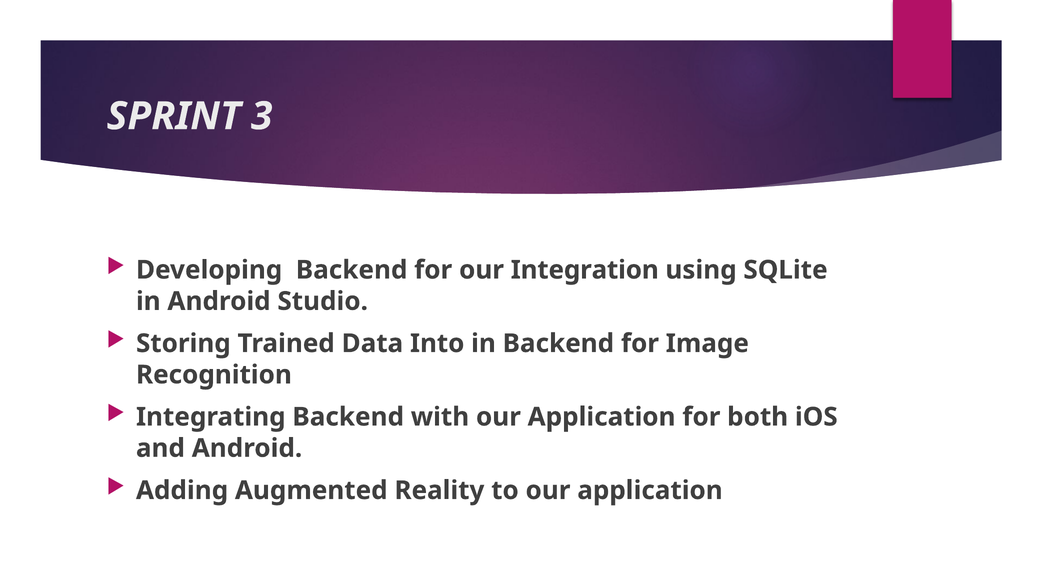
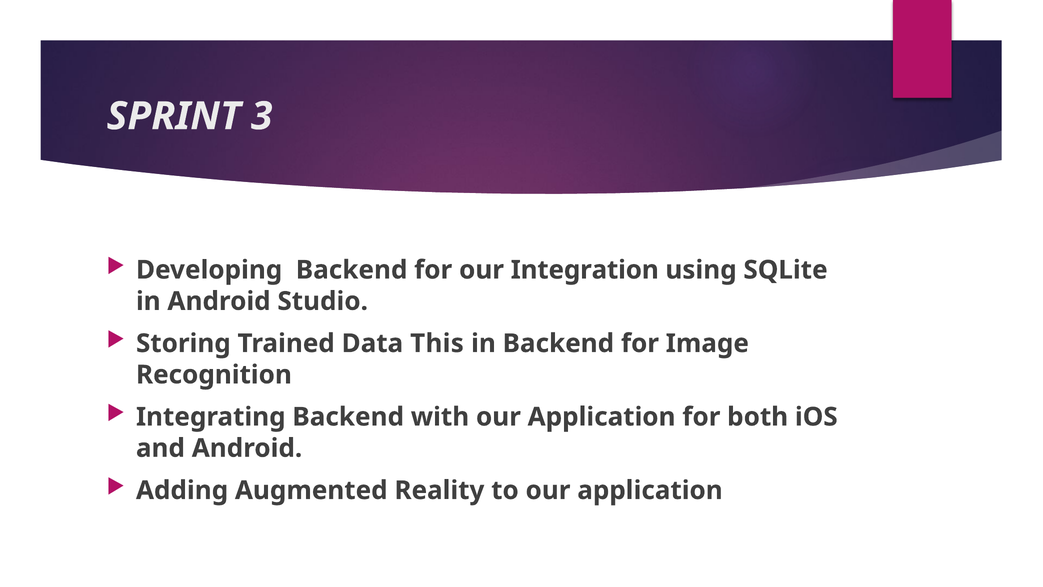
Into: Into -> This
